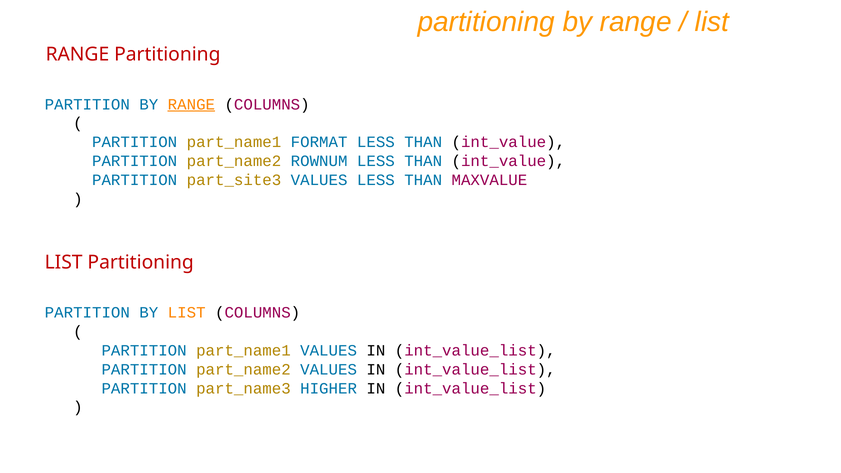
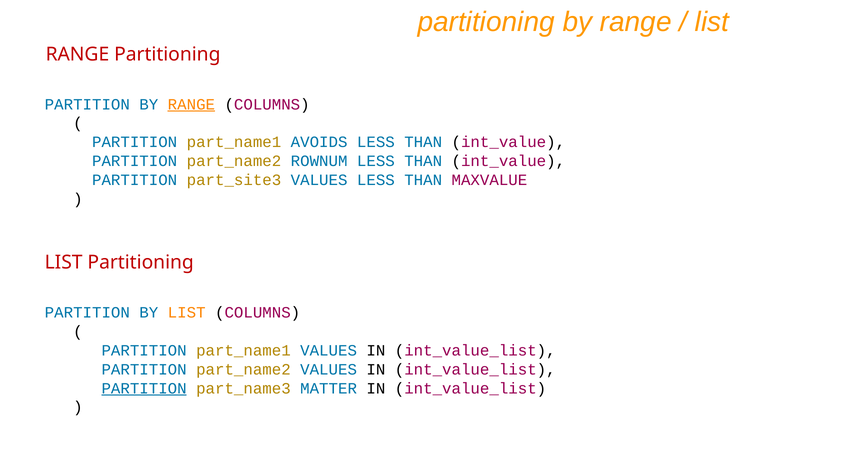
FORMAT: FORMAT -> AVOIDS
PARTITION at (144, 388) underline: none -> present
HIGHER: HIGHER -> MATTER
